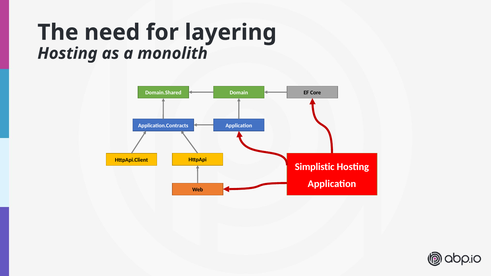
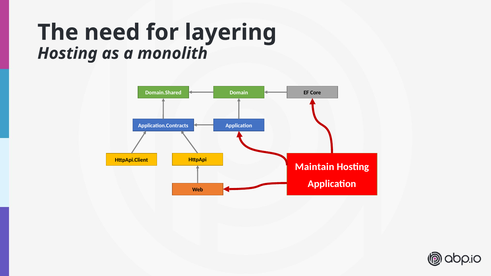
Simplistic: Simplistic -> Maintain
